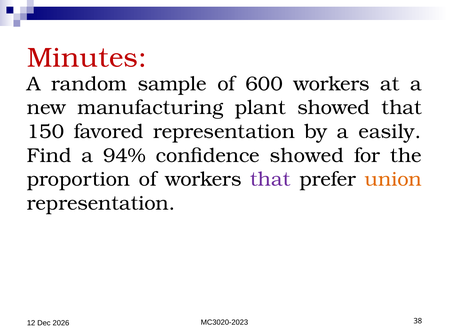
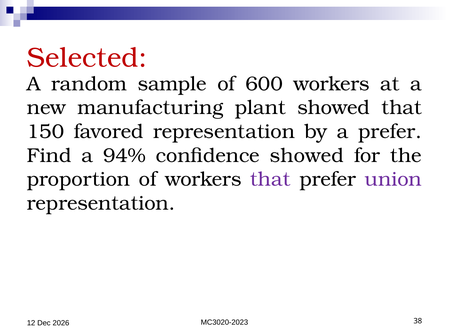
Minutes: Minutes -> Selected
a easily: easily -> prefer
union colour: orange -> purple
